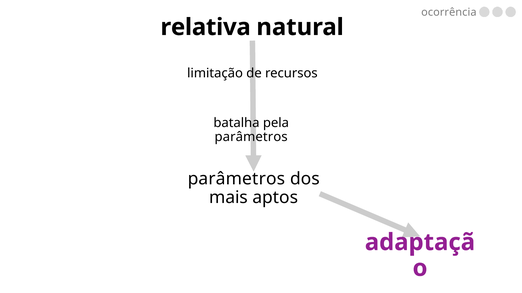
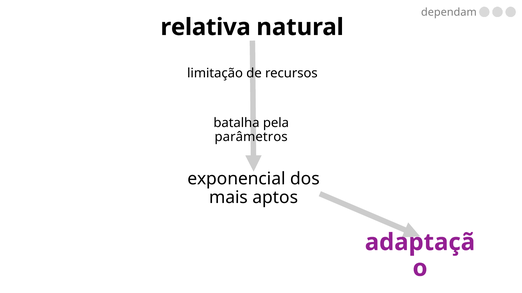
ocorrência: ocorrência -> dependam
parâmetros at (236, 179): parâmetros -> exponencial
